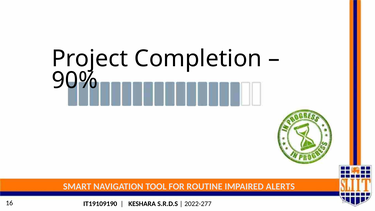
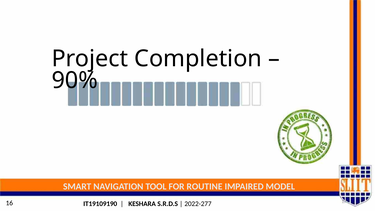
ALERTS: ALERTS -> MODEL
